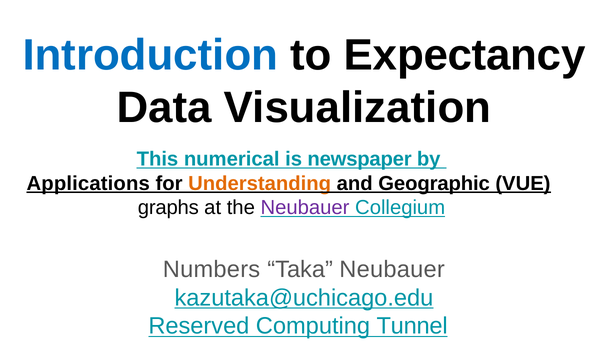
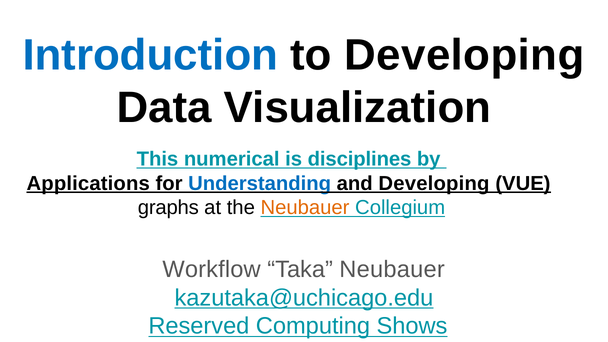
to Expectancy: Expectancy -> Developing
newspaper: newspaper -> disciplines
Understanding colour: orange -> blue
and Geographic: Geographic -> Developing
Neubauer at (305, 208) colour: purple -> orange
Numbers: Numbers -> Workflow
Tunnel: Tunnel -> Shows
